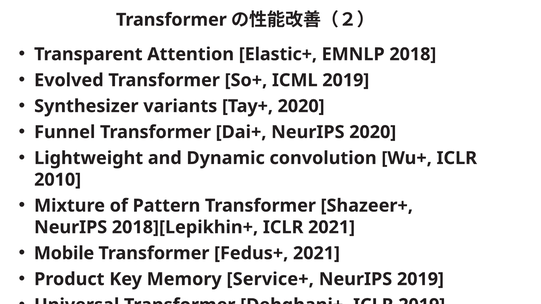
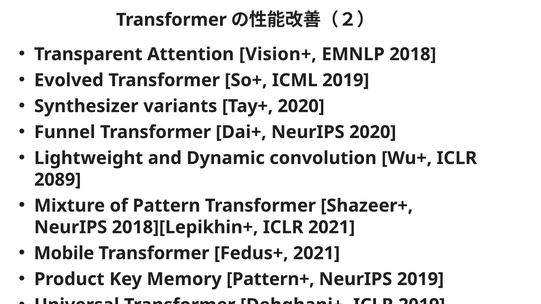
Elastic+: Elastic+ -> Vision+
2010: 2010 -> 2089
Service+: Service+ -> Pattern+
